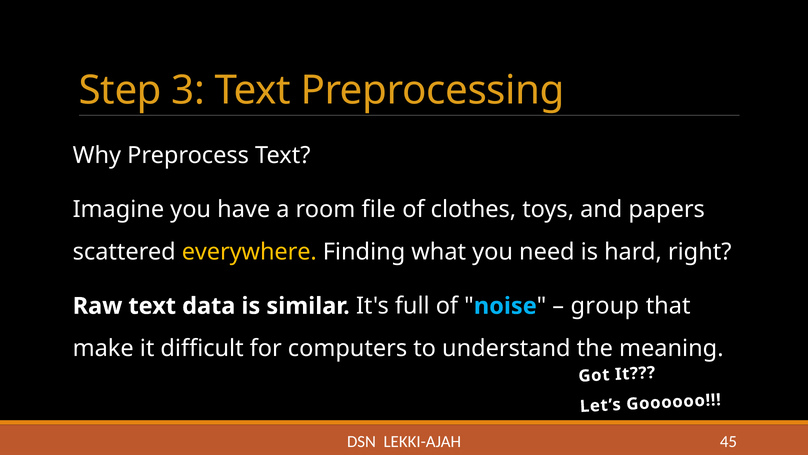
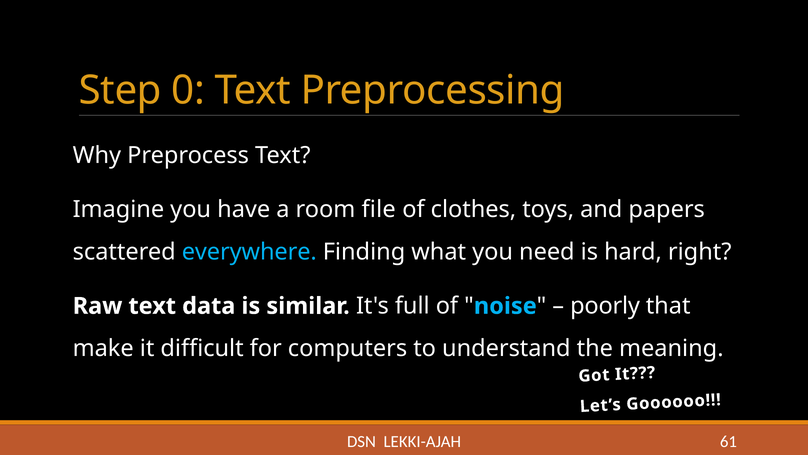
3: 3 -> 0
everywhere colour: yellow -> light blue
group: group -> poorly
45: 45 -> 61
